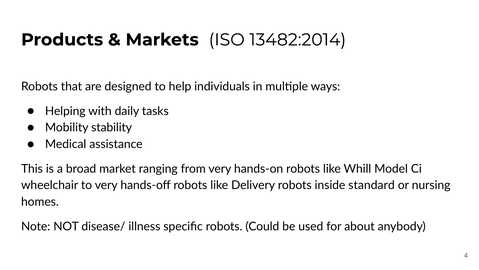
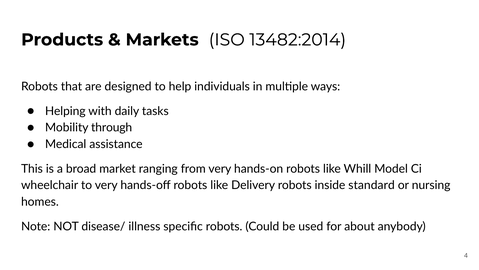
stability: stability -> through
